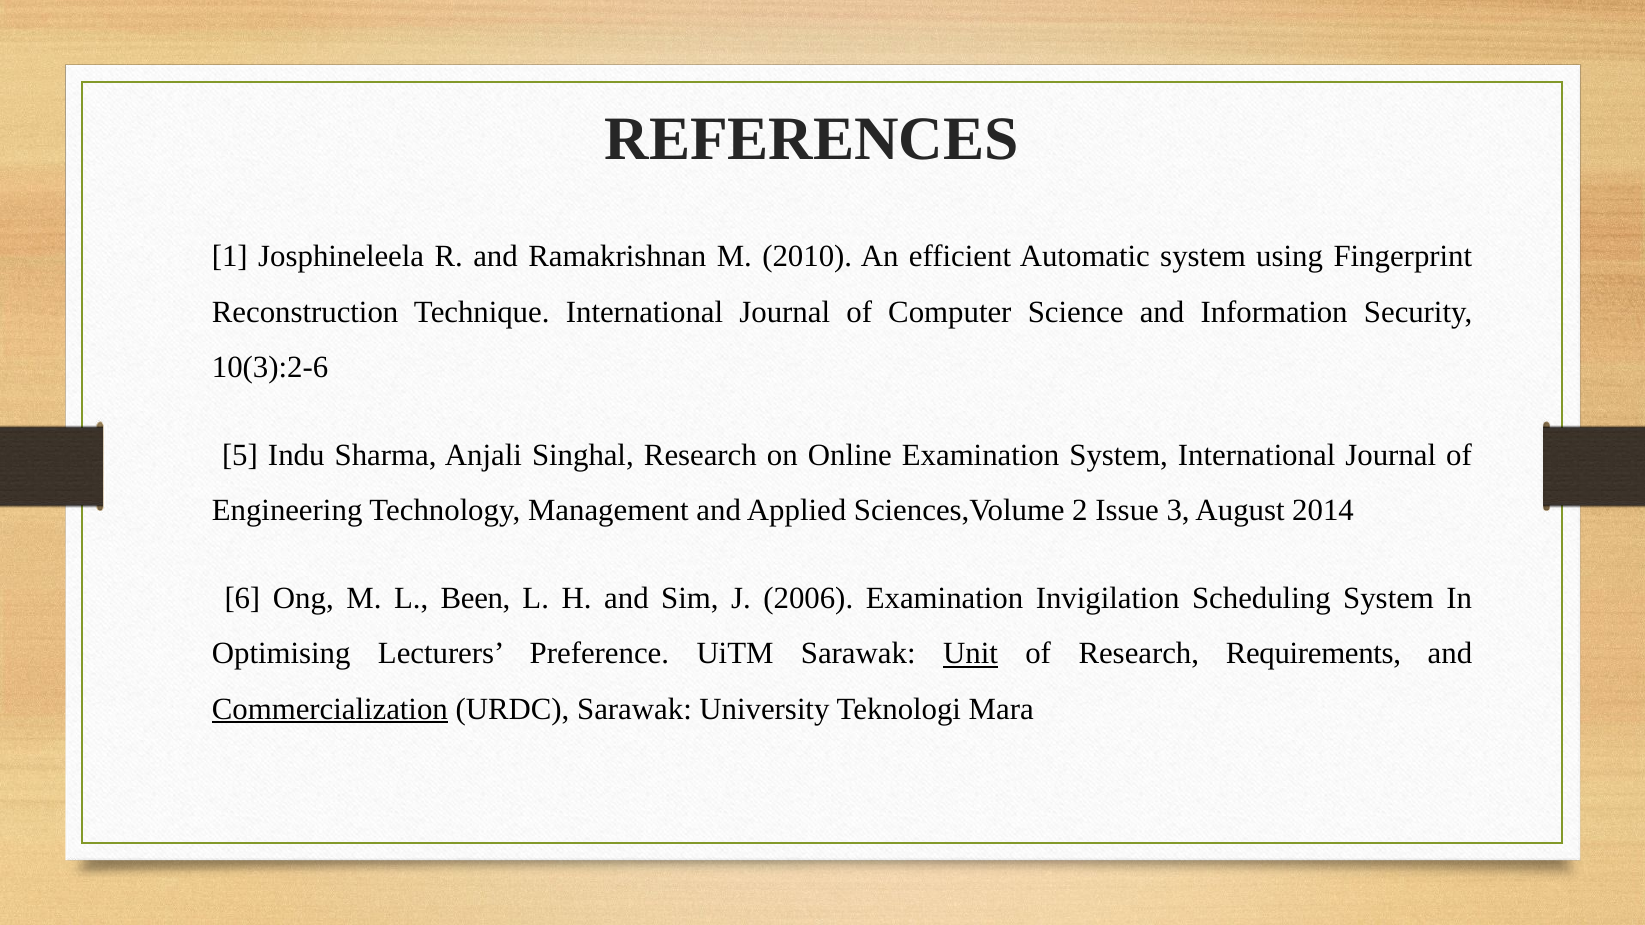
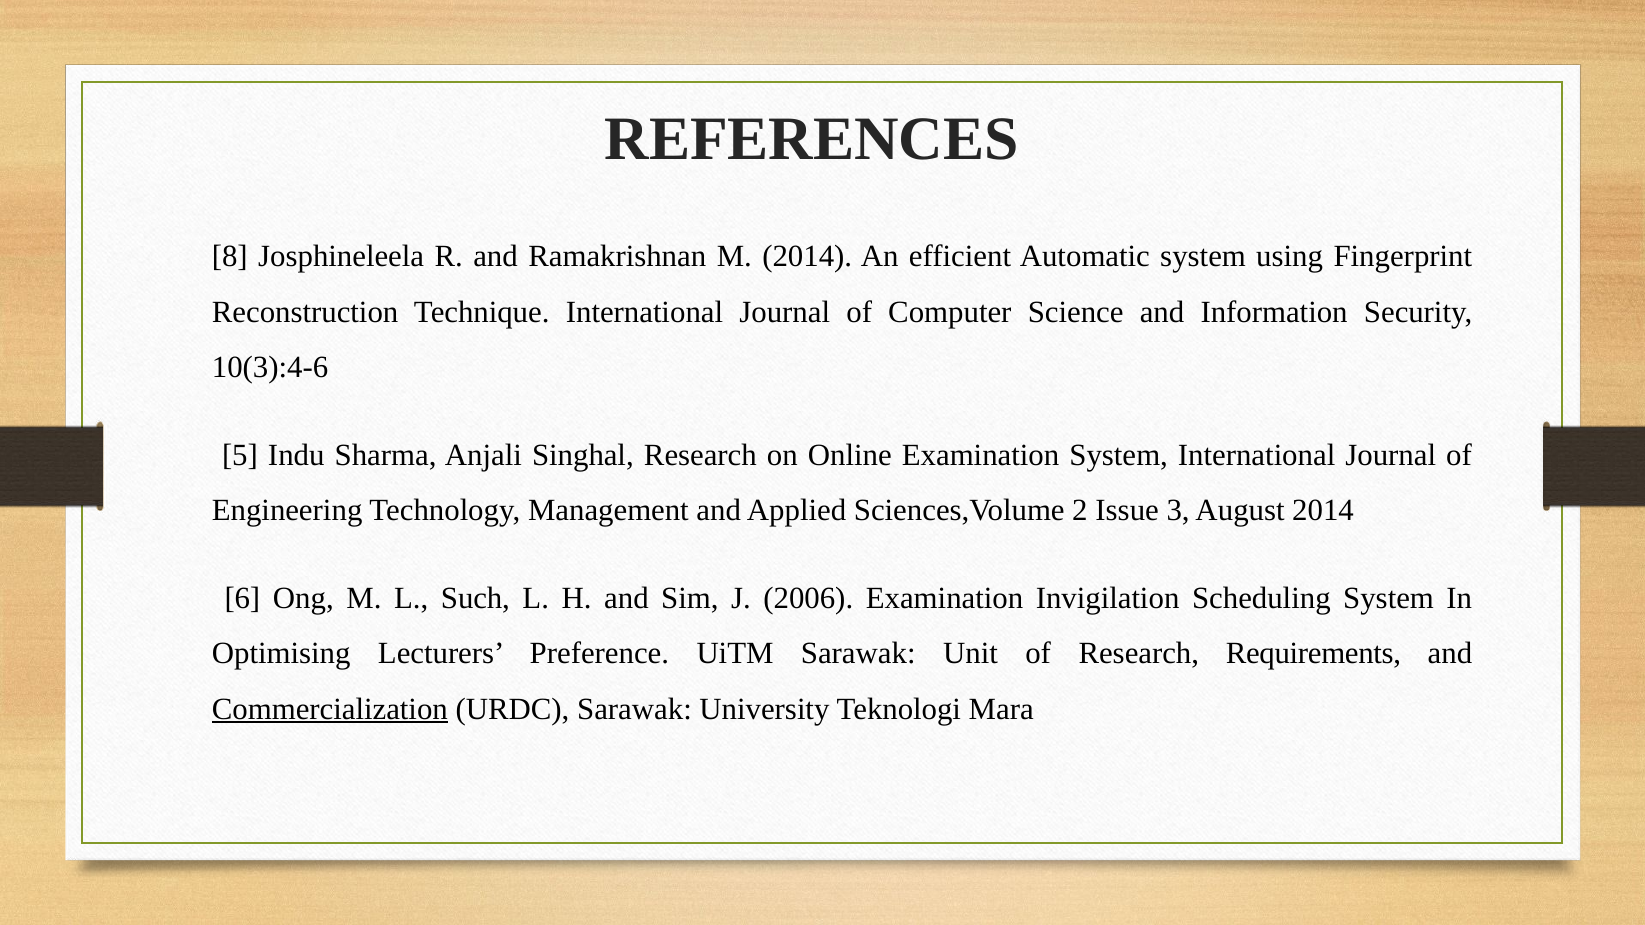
1: 1 -> 8
M 2010: 2010 -> 2014
10(3):2-6: 10(3):2-6 -> 10(3):4-6
Been: Been -> Such
Unit underline: present -> none
